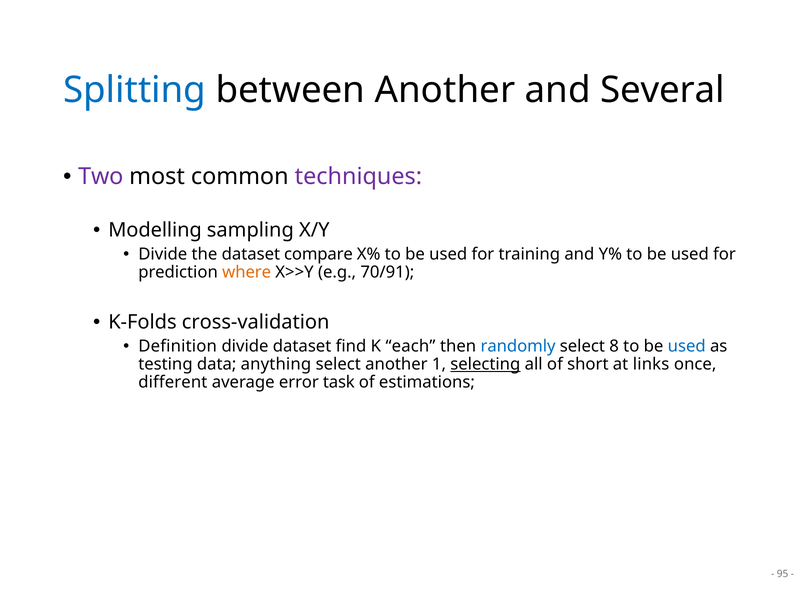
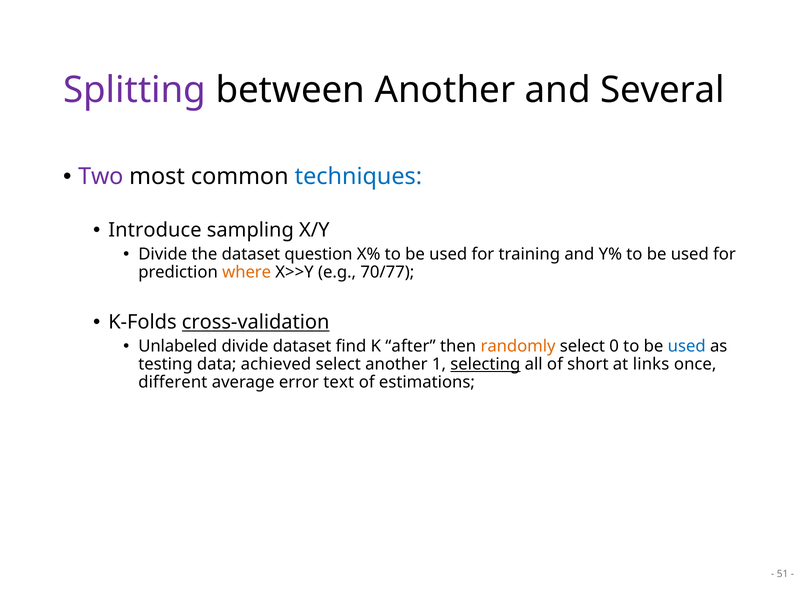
Splitting colour: blue -> purple
techniques colour: purple -> blue
Modelling: Modelling -> Introduce
compare: compare -> question
70/91: 70/91 -> 70/77
cross-validation underline: none -> present
Definition: Definition -> Unlabeled
each: each -> after
randomly colour: blue -> orange
8: 8 -> 0
anything: anything -> achieved
task: task -> text
95: 95 -> 51
